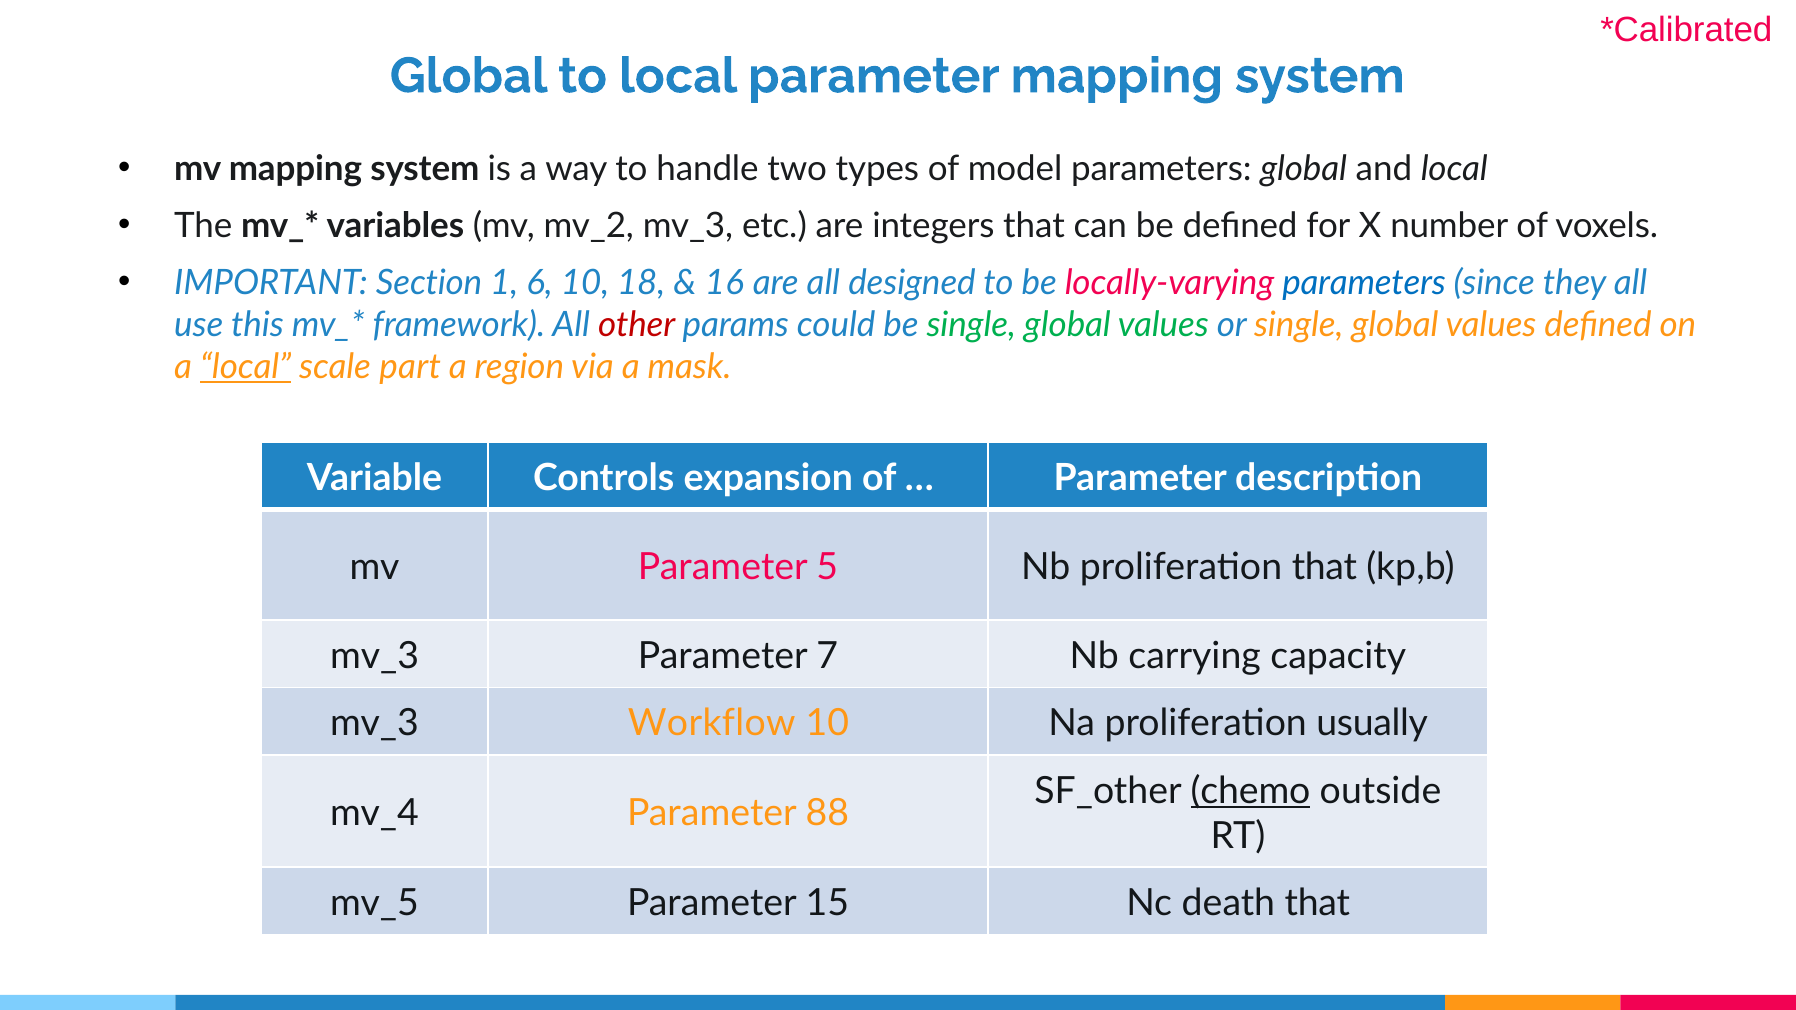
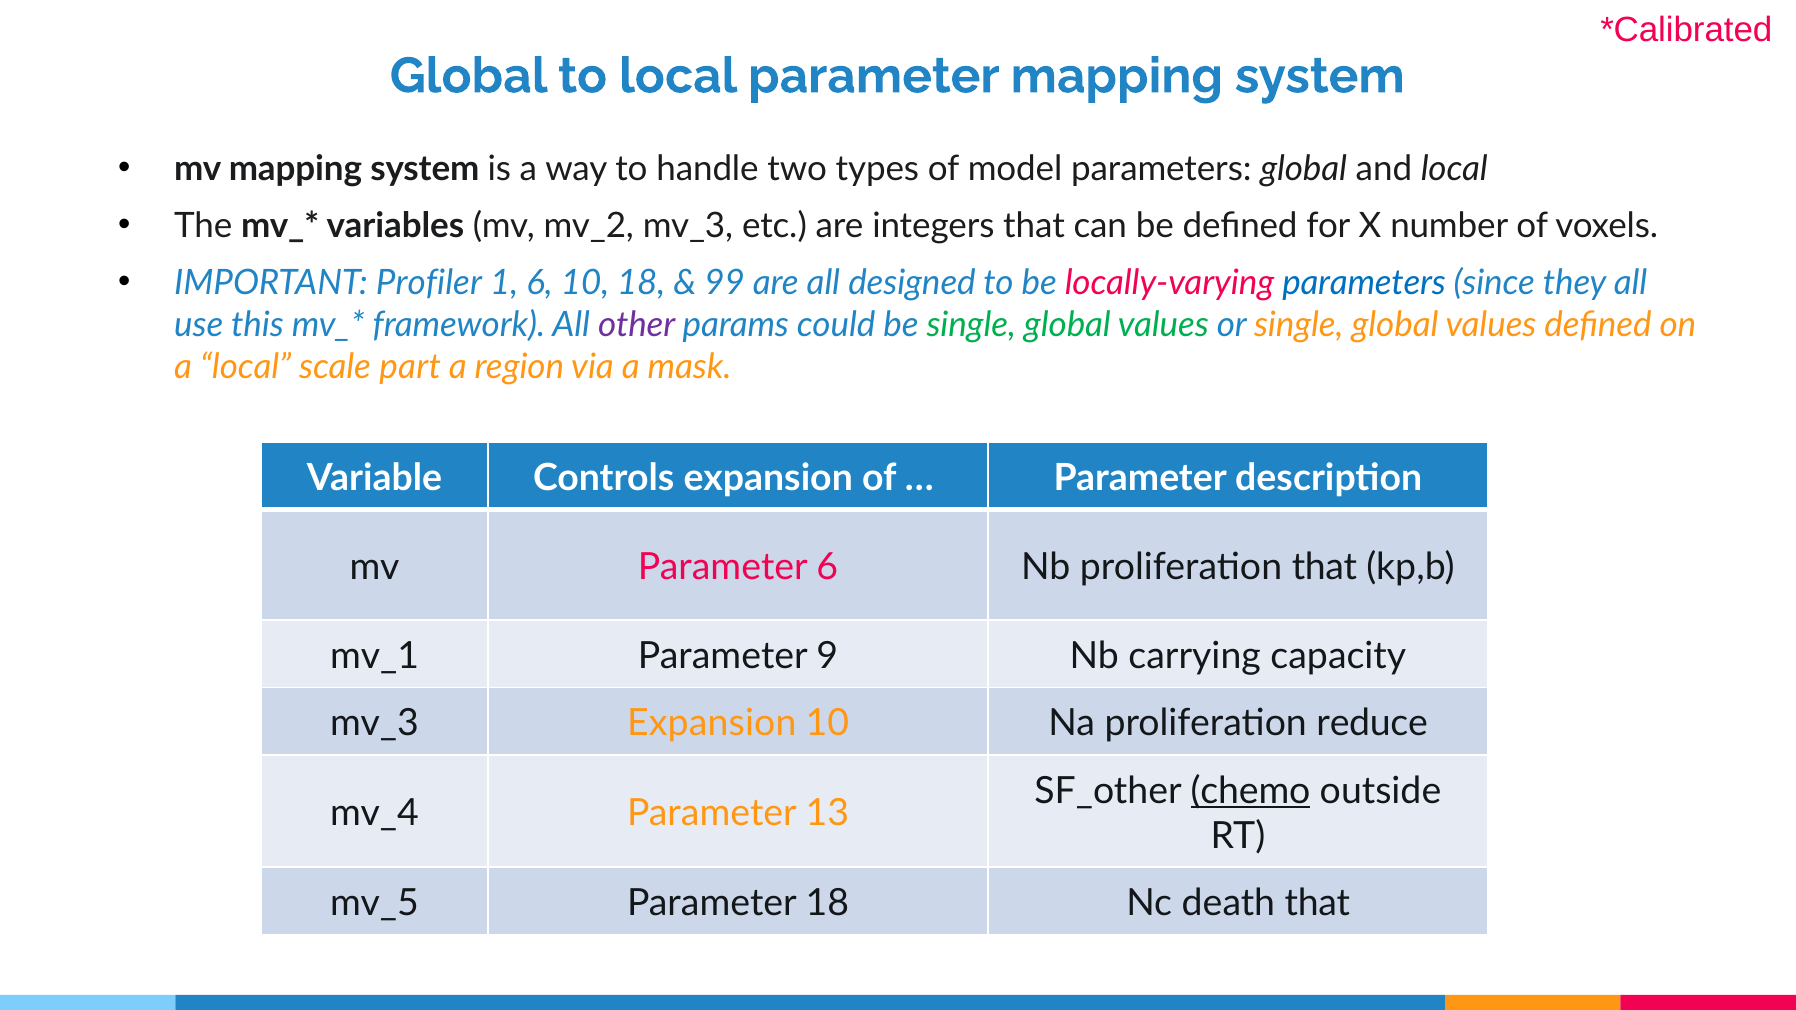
Section: Section -> Profiler
16: 16 -> 99
other colour: red -> purple
local at (246, 367) underline: present -> none
Parameter 5: 5 -> 6
mv_3 at (375, 656): mv_3 -> mv_1
7: 7 -> 9
mv_3 Workflow: Workflow -> Expansion
usually: usually -> reduce
88: 88 -> 13
Parameter 15: 15 -> 18
